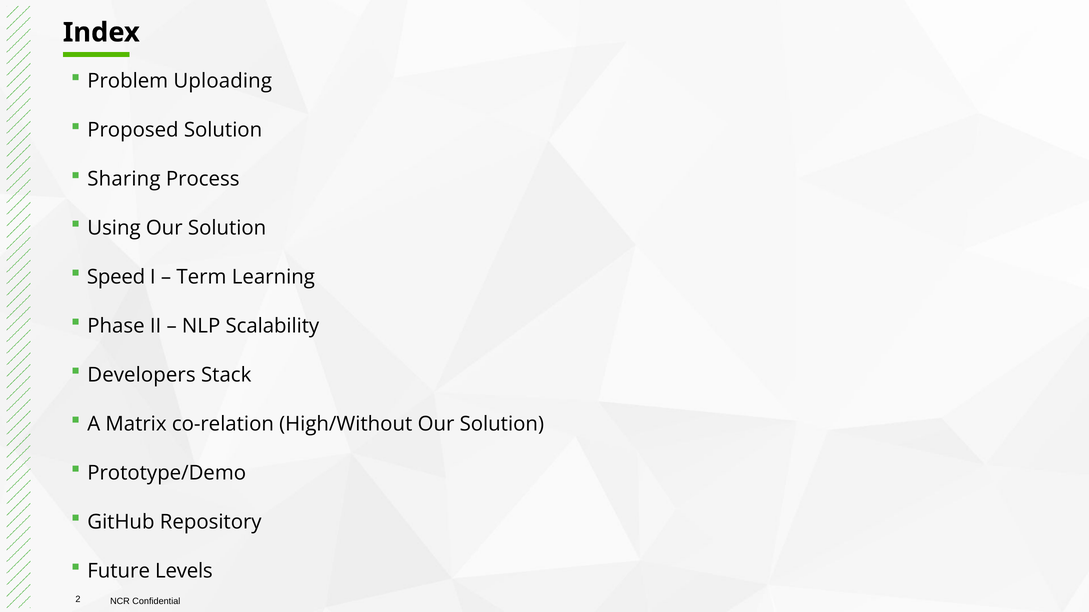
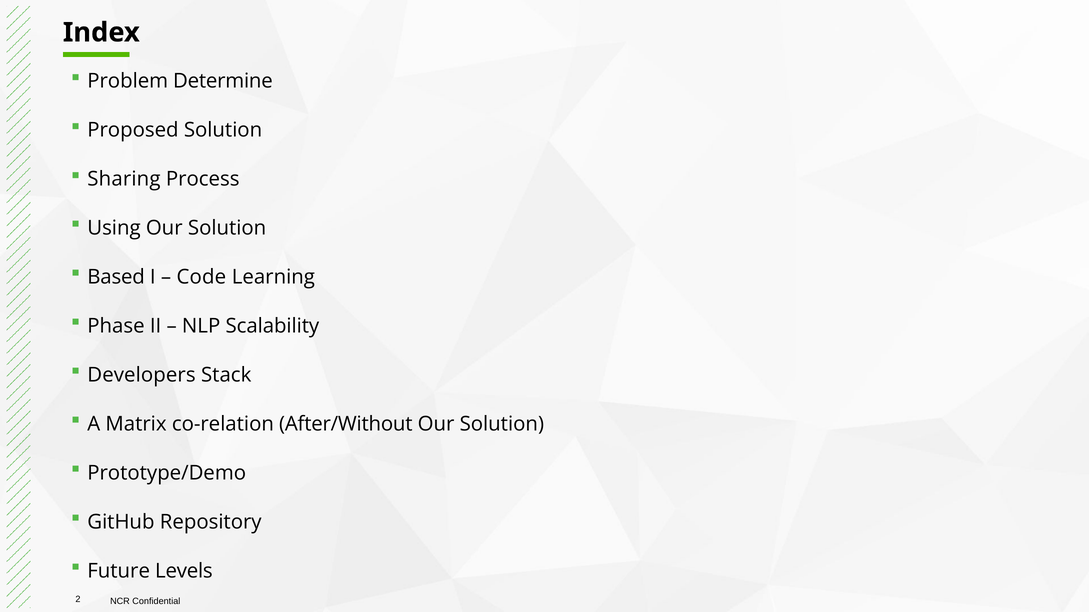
Uploading: Uploading -> Determine
Speed: Speed -> Based
Term: Term -> Code
High/Without: High/Without -> After/Without
